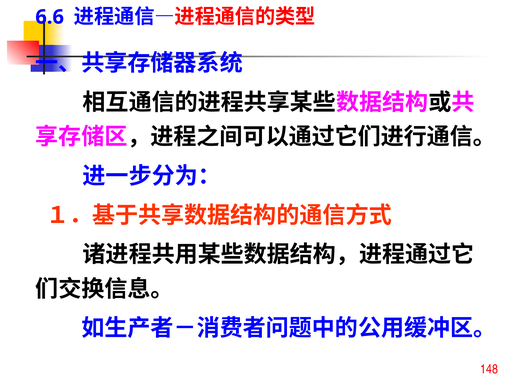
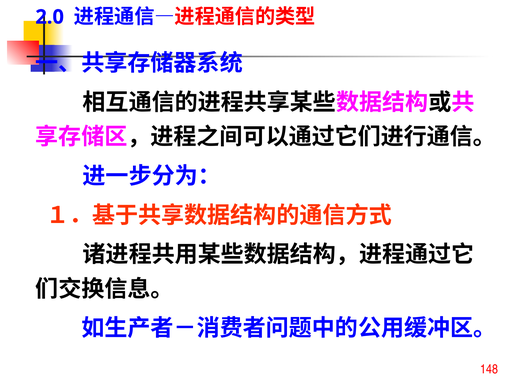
6.6: 6.6 -> 2.0
